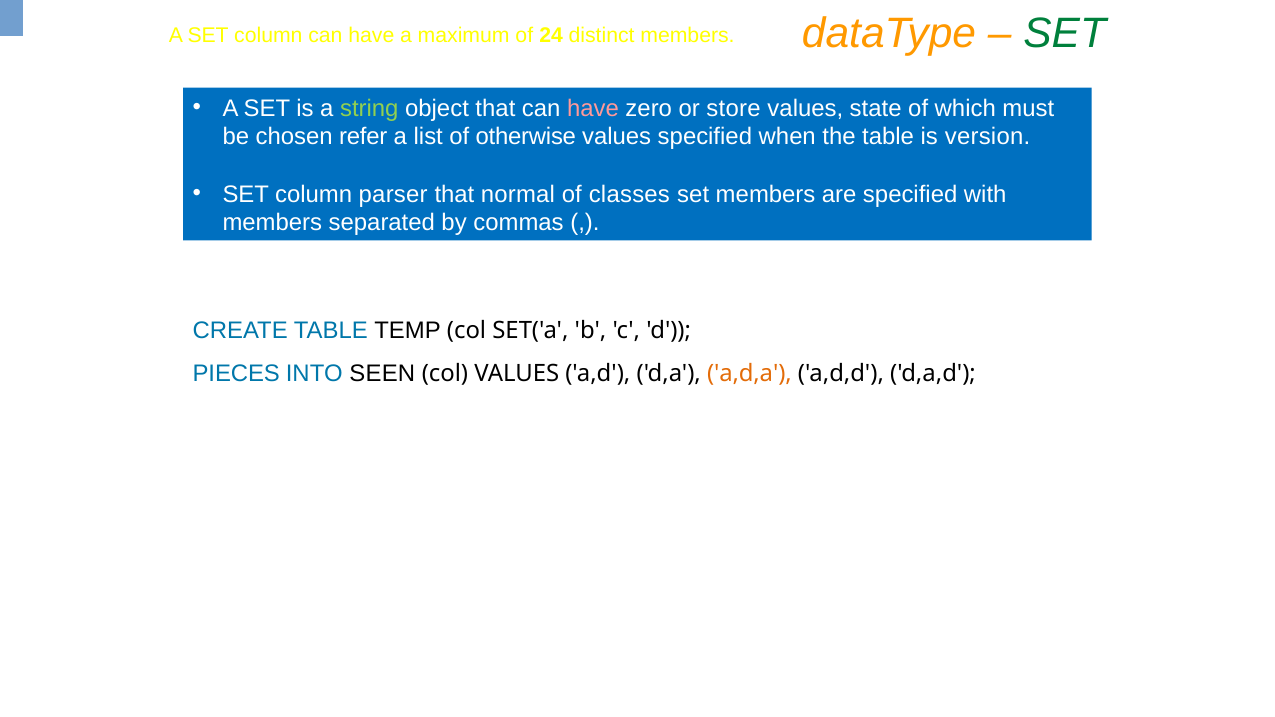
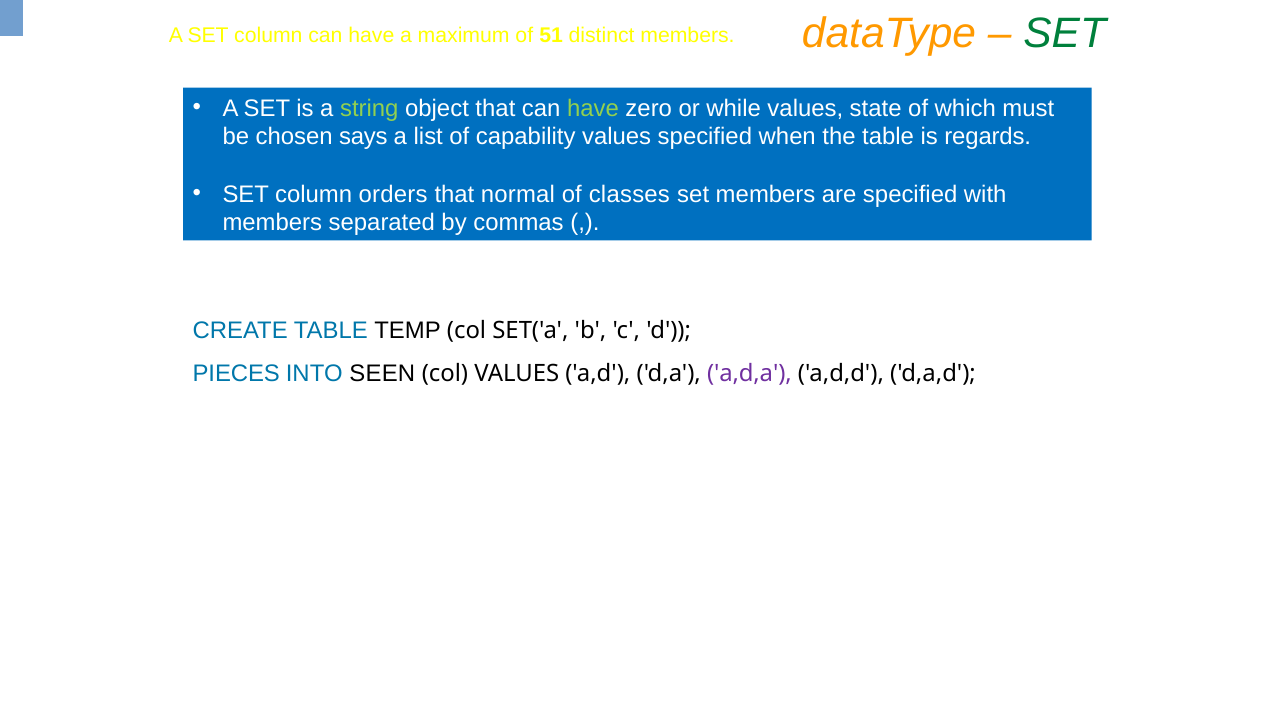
24: 24 -> 51
have at (593, 108) colour: pink -> light green
store: store -> while
refer: refer -> says
otherwise: otherwise -> capability
version: version -> regards
parser: parser -> orders
a,d,a colour: orange -> purple
